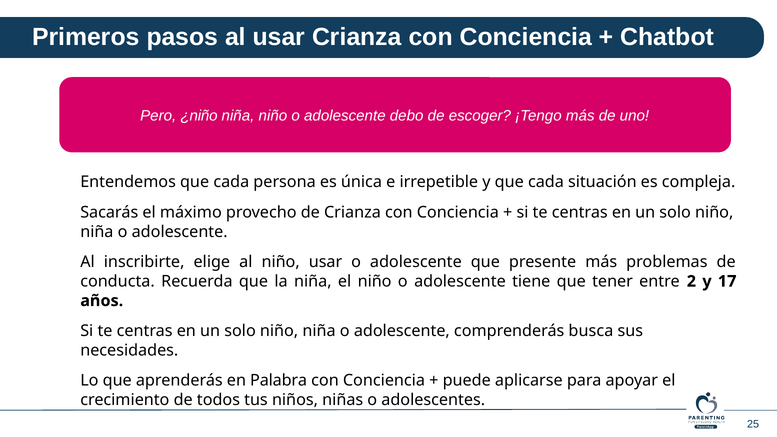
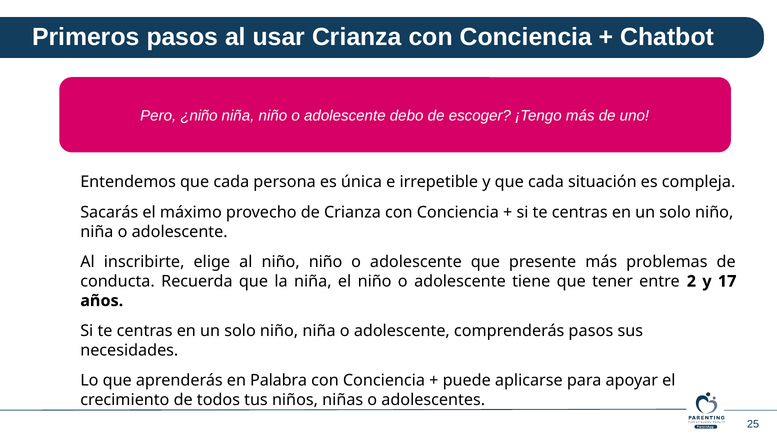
niño usar: usar -> niño
comprenderás busca: busca -> pasos
